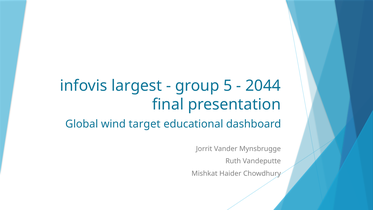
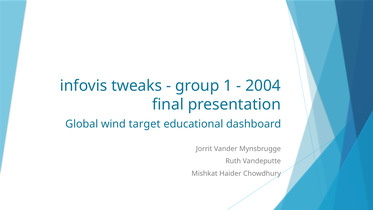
largest: largest -> tweaks
5: 5 -> 1
2044: 2044 -> 2004
